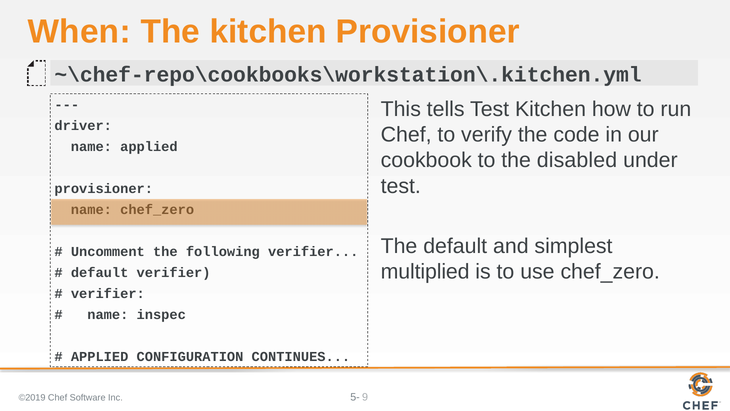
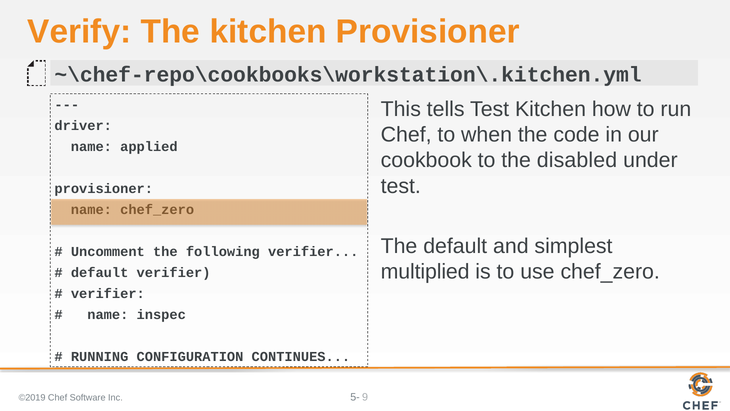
When: When -> Verify
verify: verify -> when
APPLIED at (100, 356): APPLIED -> RUNNING
